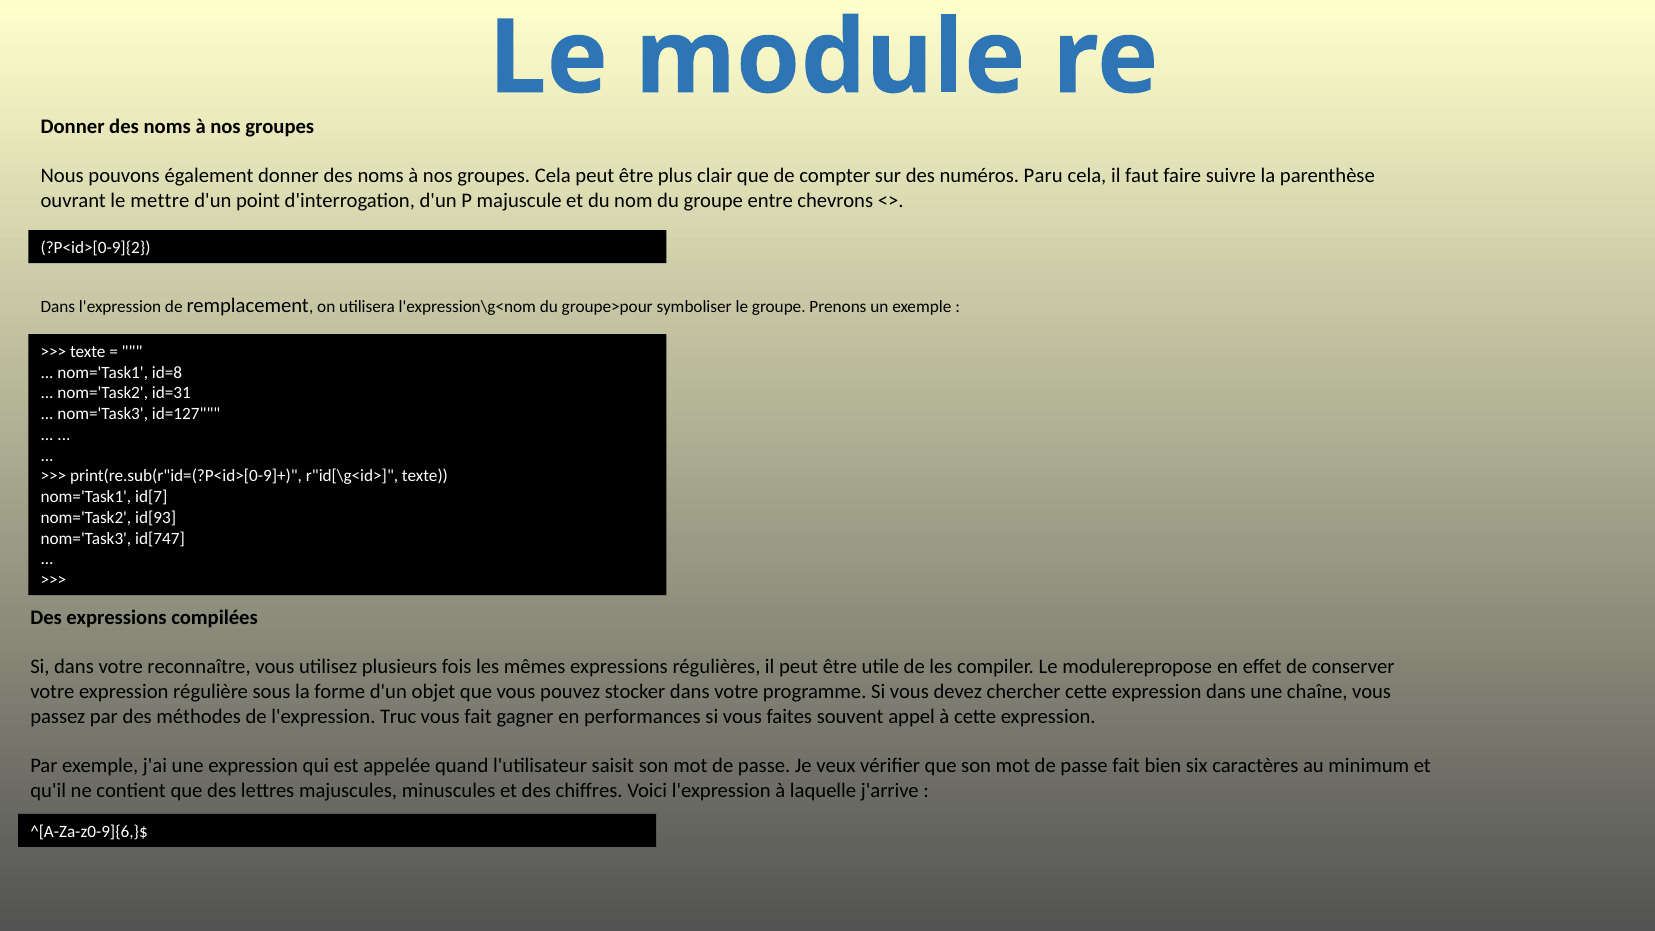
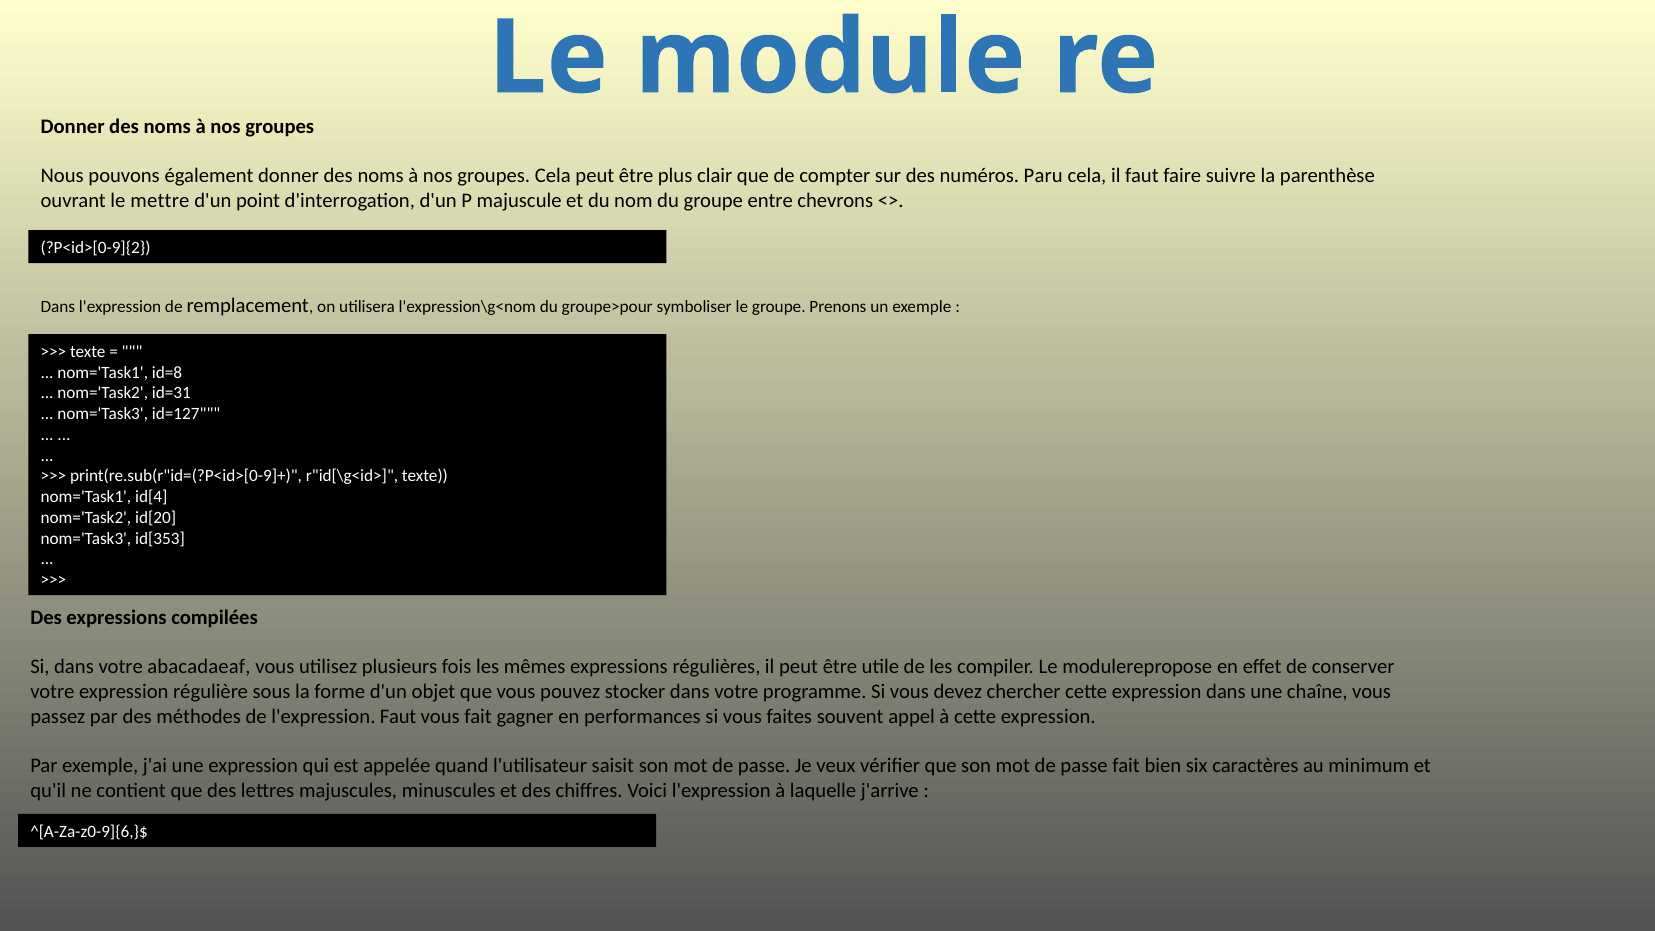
id[7: id[7 -> id[4
id[93: id[93 -> id[20
id[747: id[747 -> id[353
reconnaître: reconnaître -> abacadaeaf
l'expression Truc: Truc -> Faut
